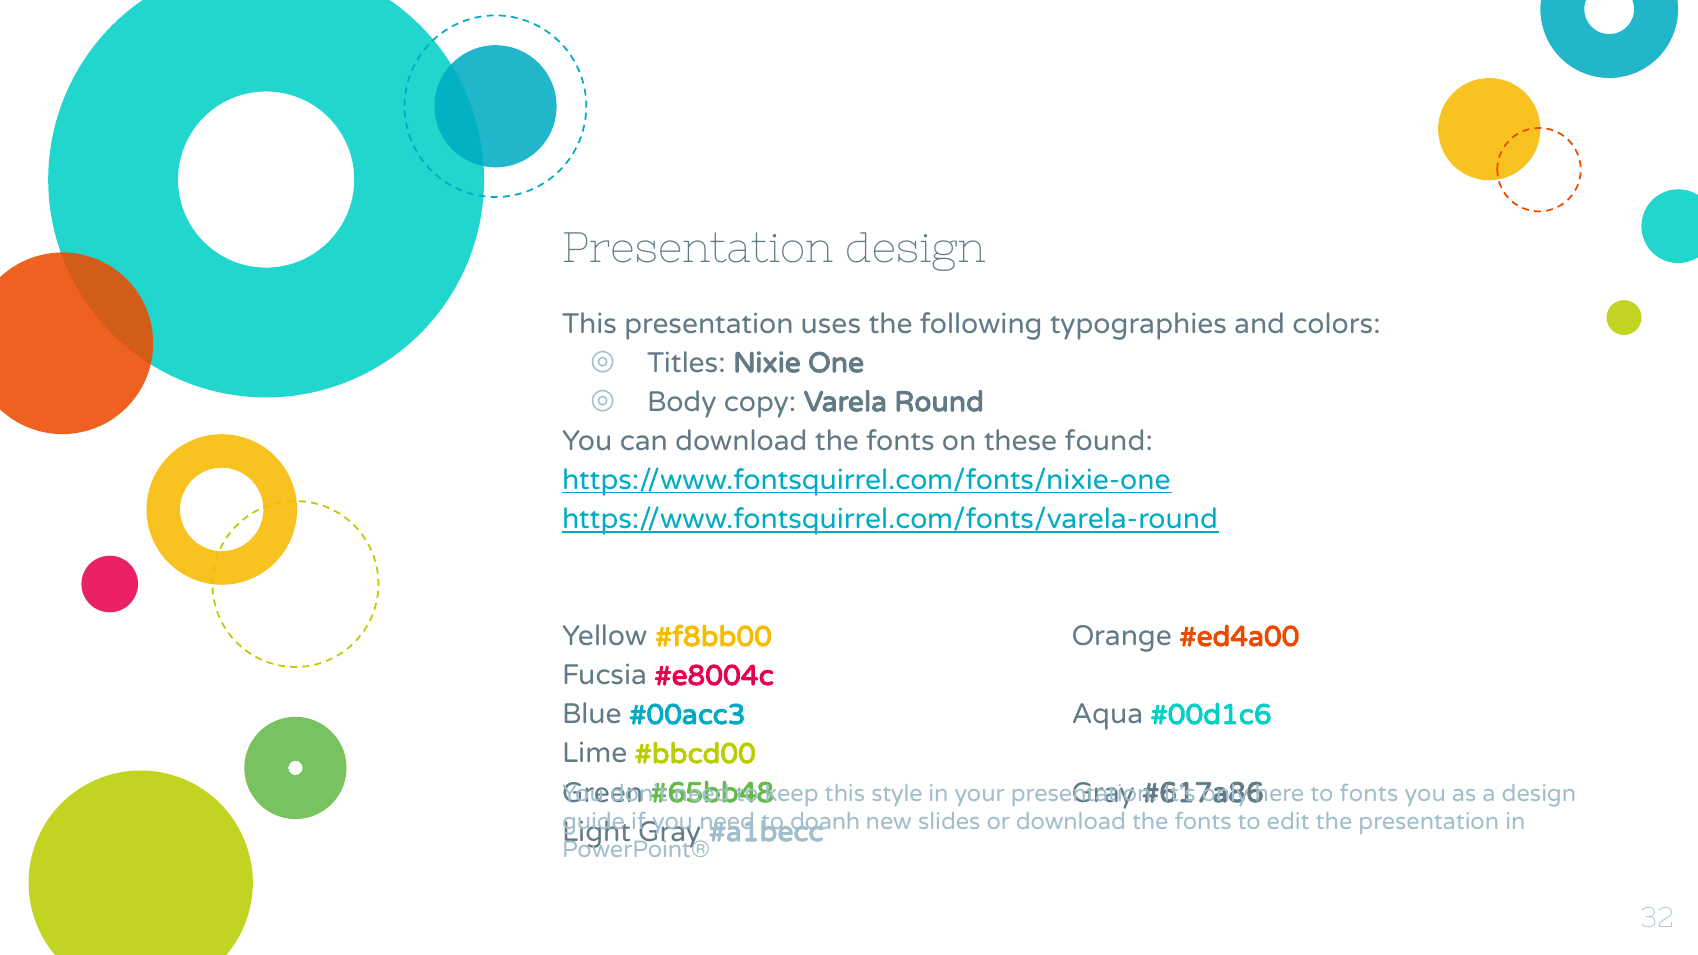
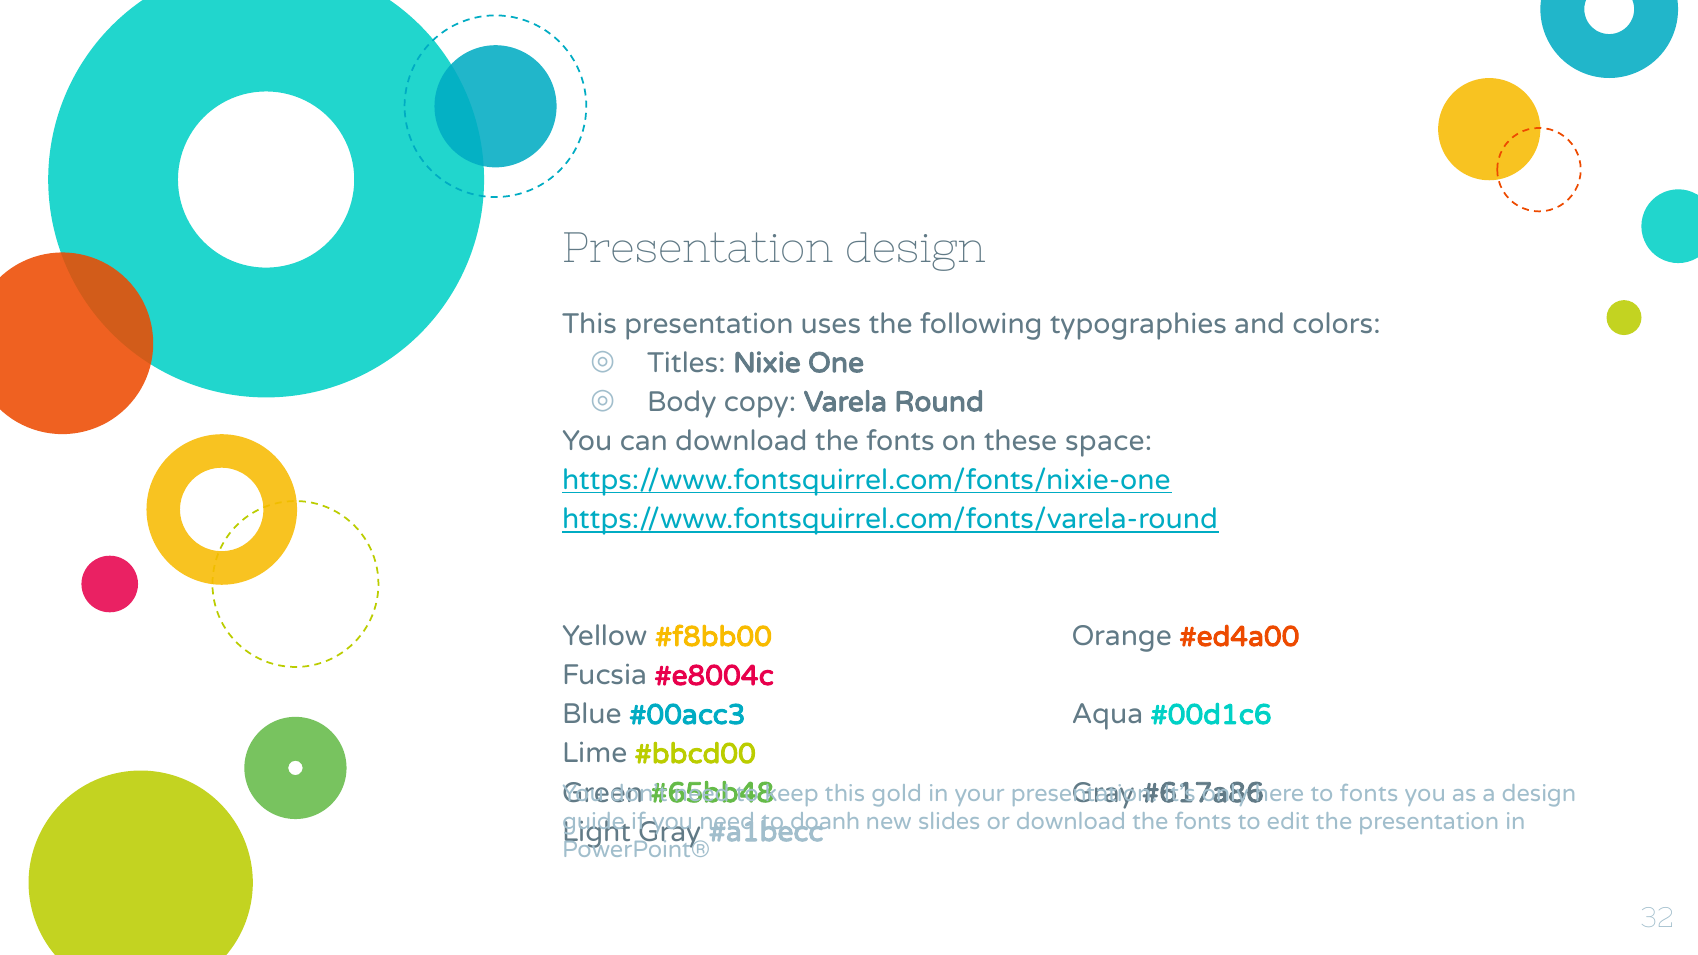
found: found -> space
style: style -> gold
